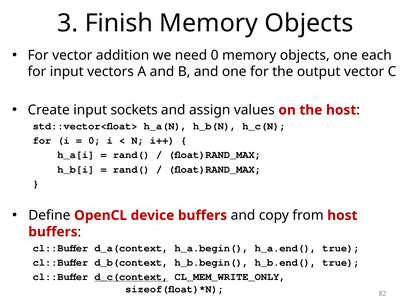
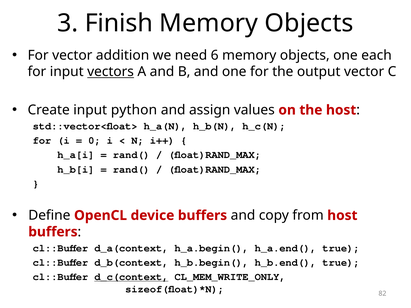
need 0: 0 -> 6
vectors underline: none -> present
sockets: sockets -> python
